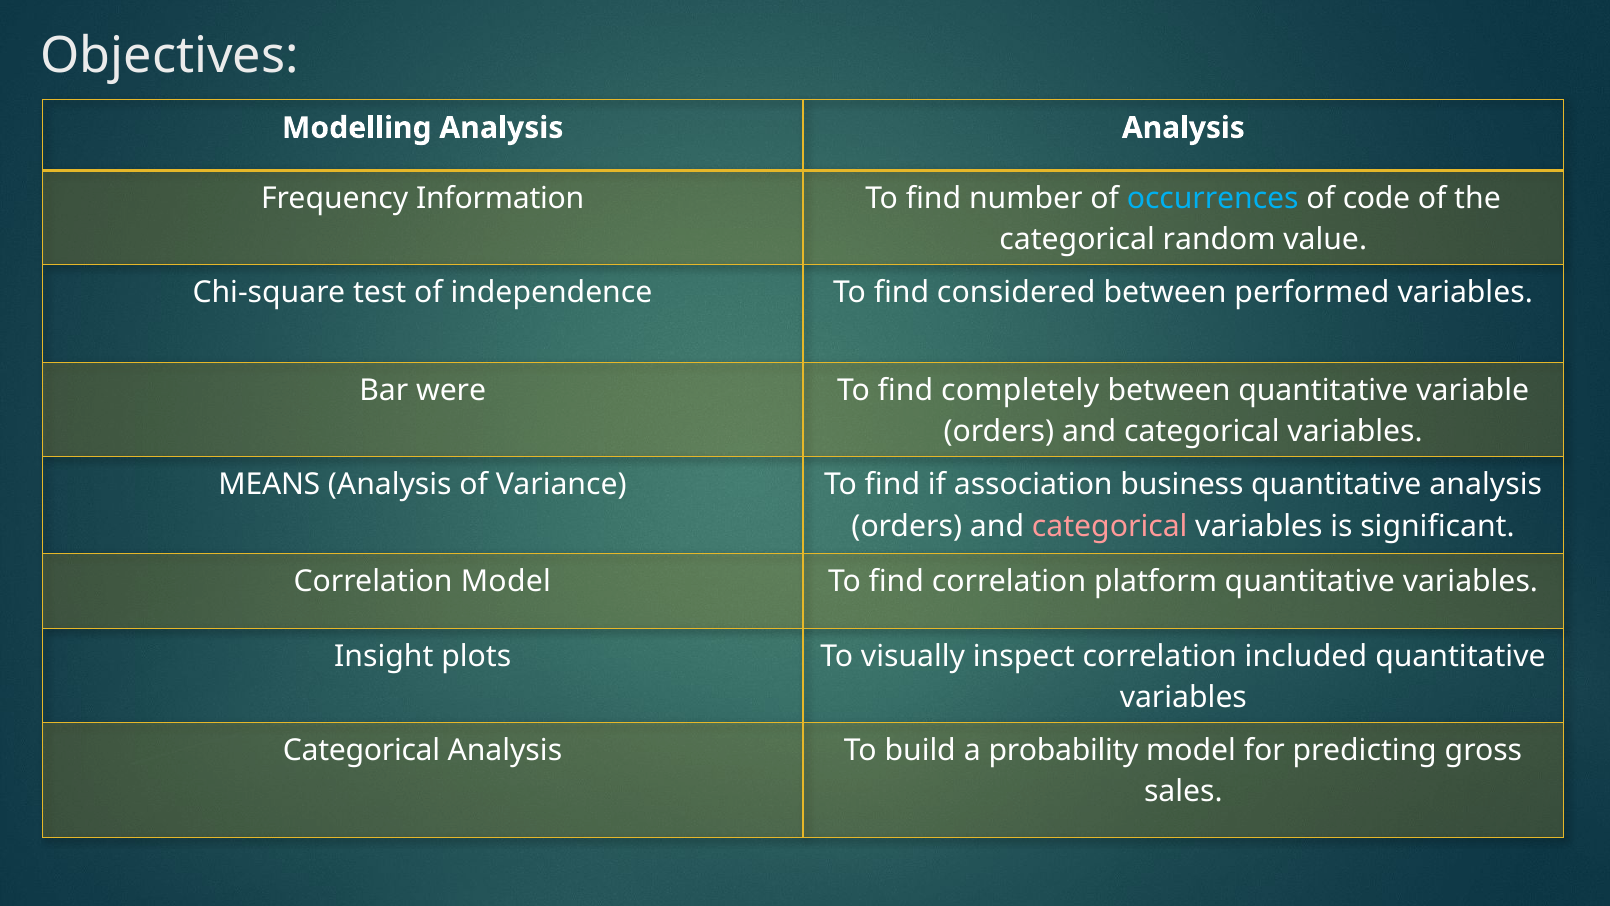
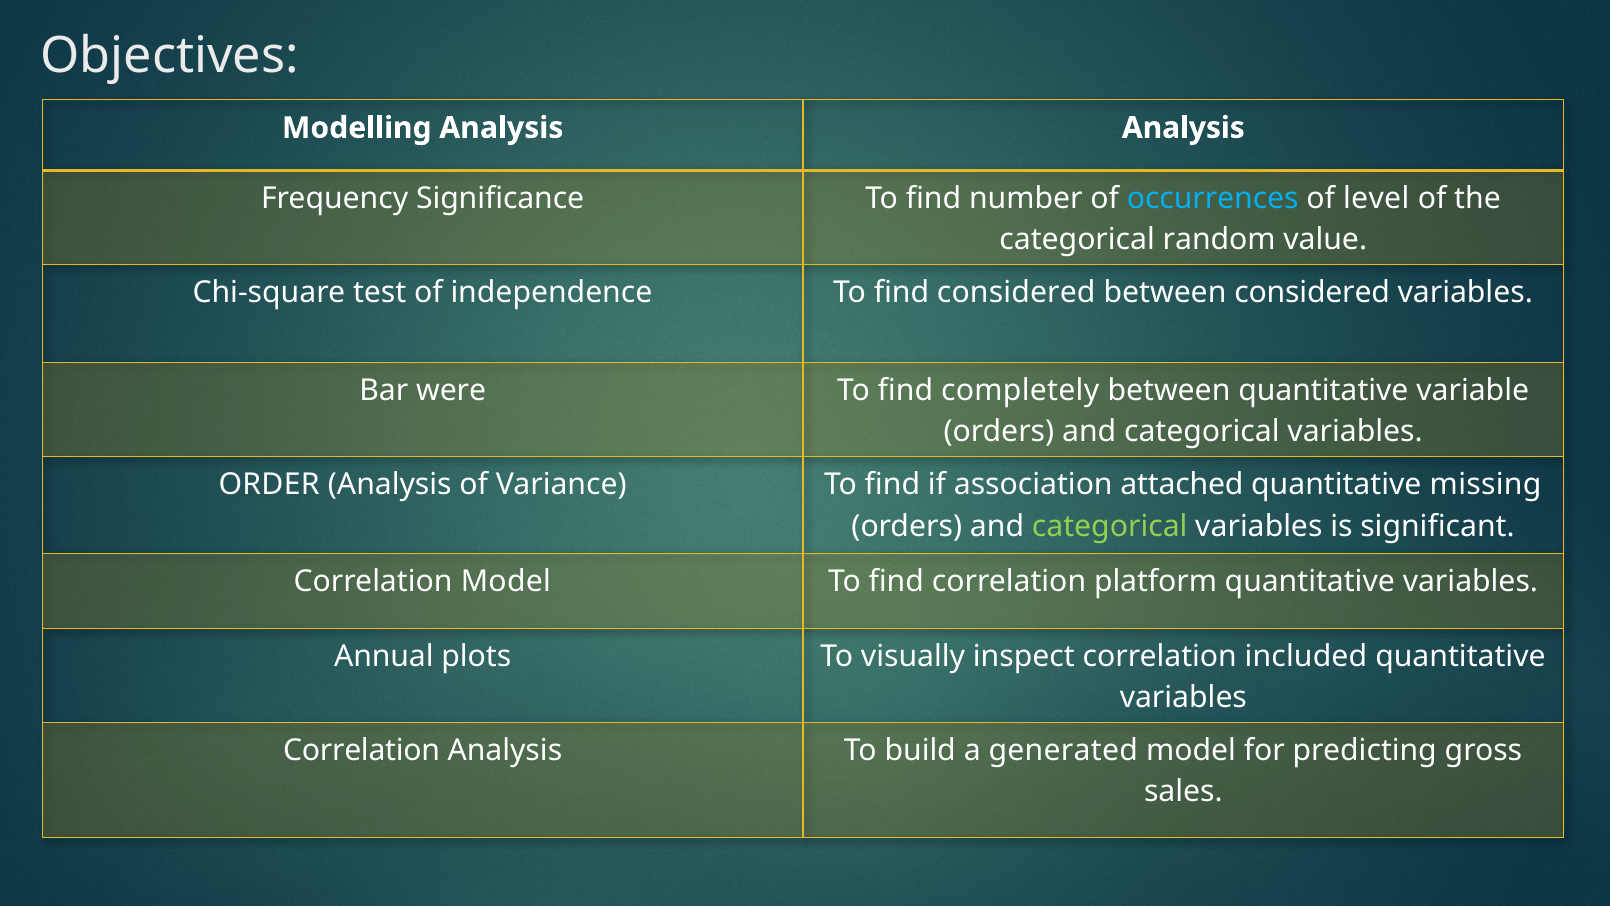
Information: Information -> Significance
code: code -> level
between performed: performed -> considered
MEANS: MEANS -> ORDER
business: business -> attached
quantitative analysis: analysis -> missing
categorical at (1110, 526) colour: pink -> light green
Insight: Insight -> Annual
Categorical at (362, 751): Categorical -> Correlation
probability: probability -> generated
